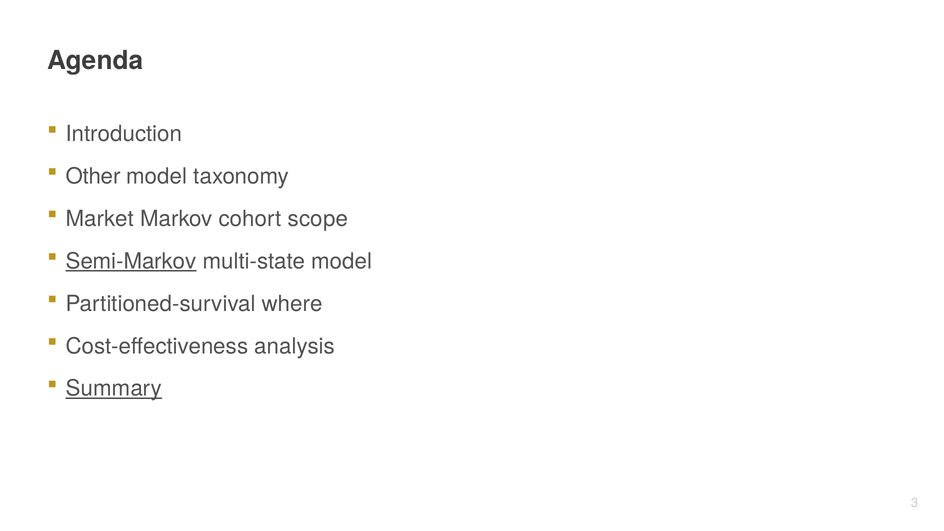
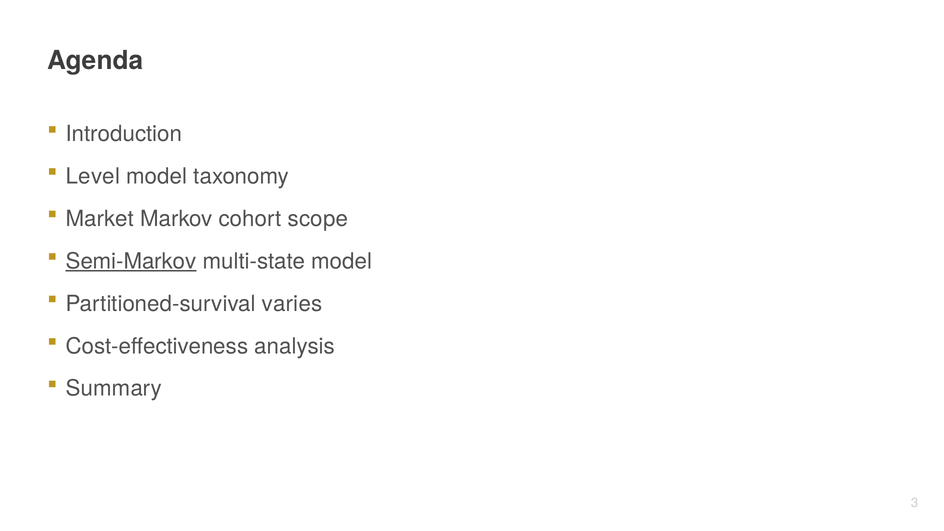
Other: Other -> Level
where: where -> varies
Summary underline: present -> none
